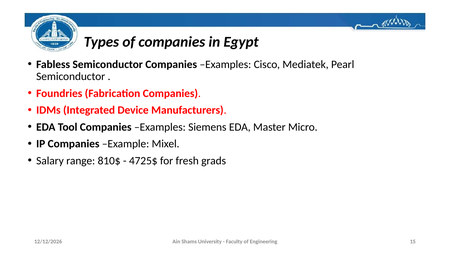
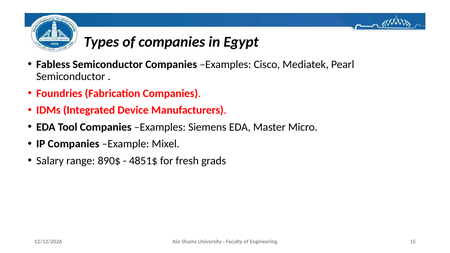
810$: 810$ -> 890$
4725$: 4725$ -> 4851$
